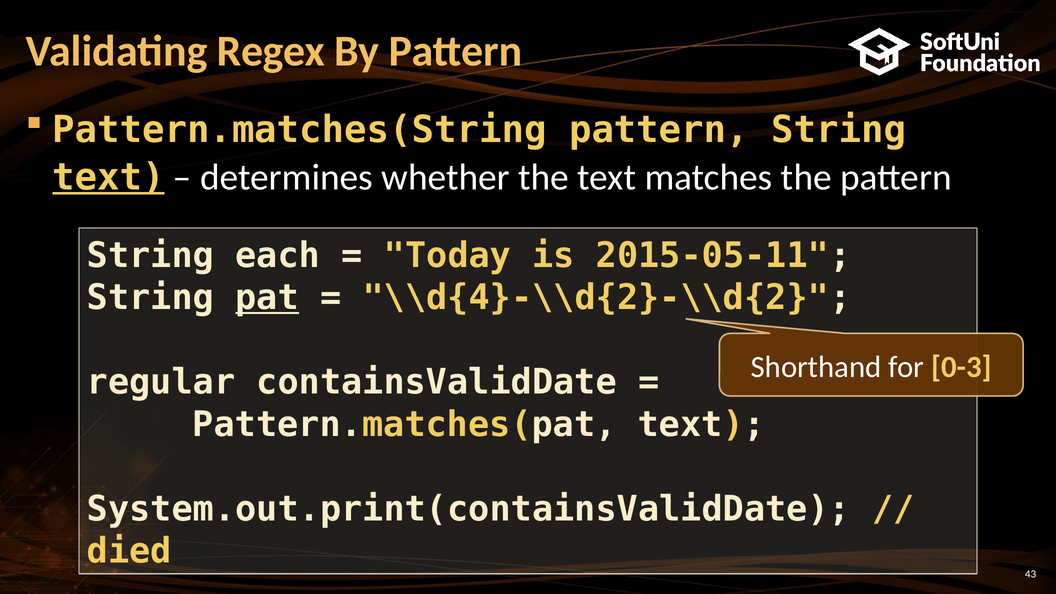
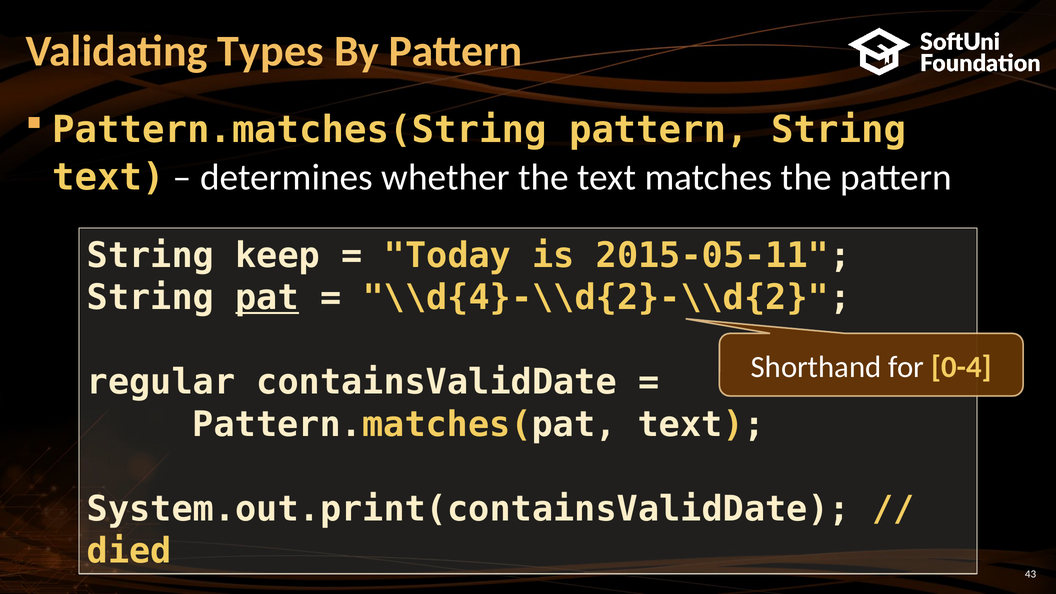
Regex: Regex -> Types
text at (108, 177) underline: present -> none
each: each -> keep
0-3: 0-3 -> 0-4
